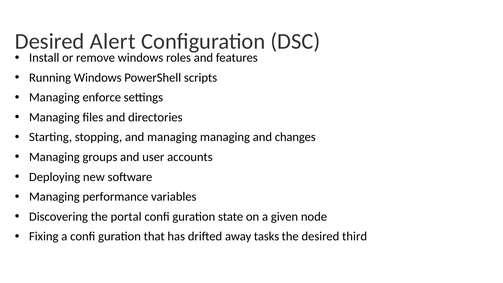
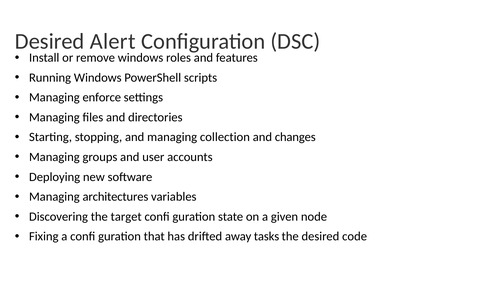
managing managing: managing -> collection
performance: performance -> architectures
portal: portal -> target
third: third -> code
